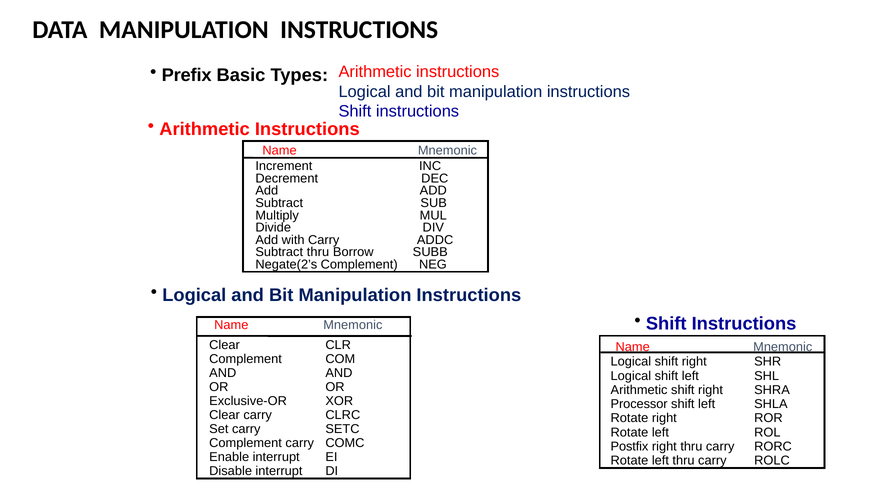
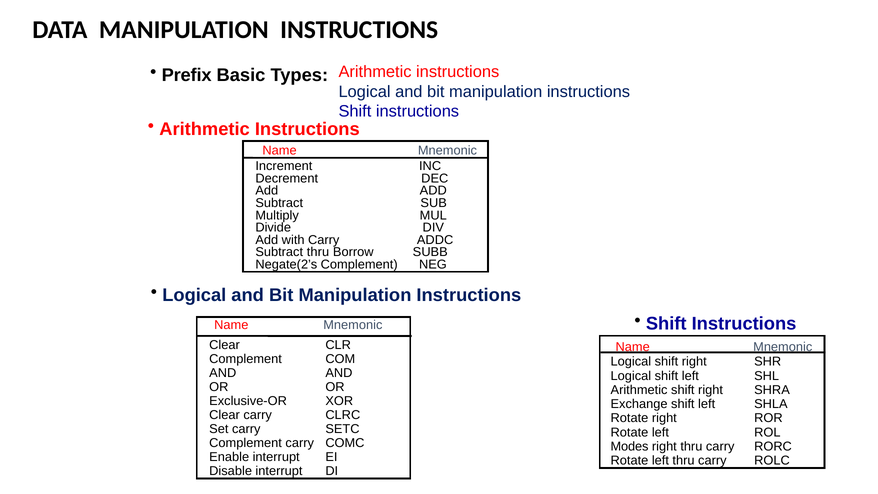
Processor: Processor -> Exchange
Postfix: Postfix -> Modes
